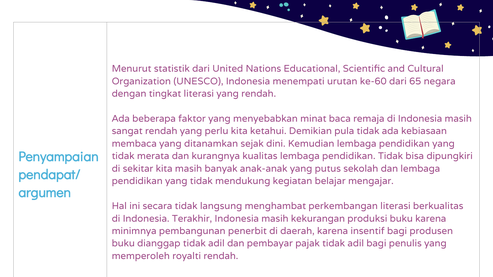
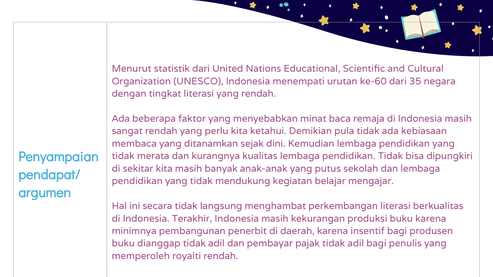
65: 65 -> 35
